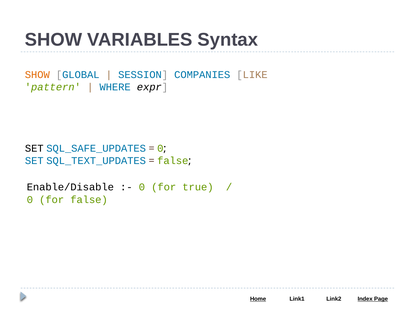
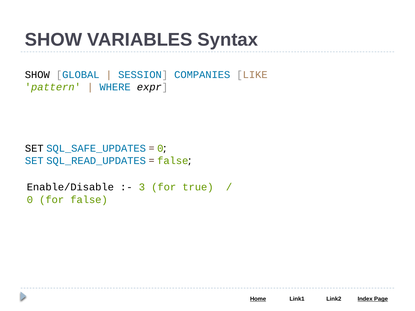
SHOW at (37, 75) colour: orange -> black
SQL_TEXT_UPDATES: SQL_TEXT_UPDATES -> SQL_READ_UPDATES
0 at (142, 187): 0 -> 3
